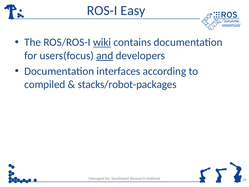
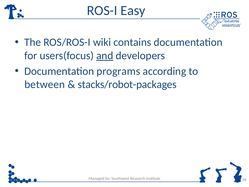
wiki underline: present -> none
interfaces: interfaces -> programs
compiled: compiled -> between
